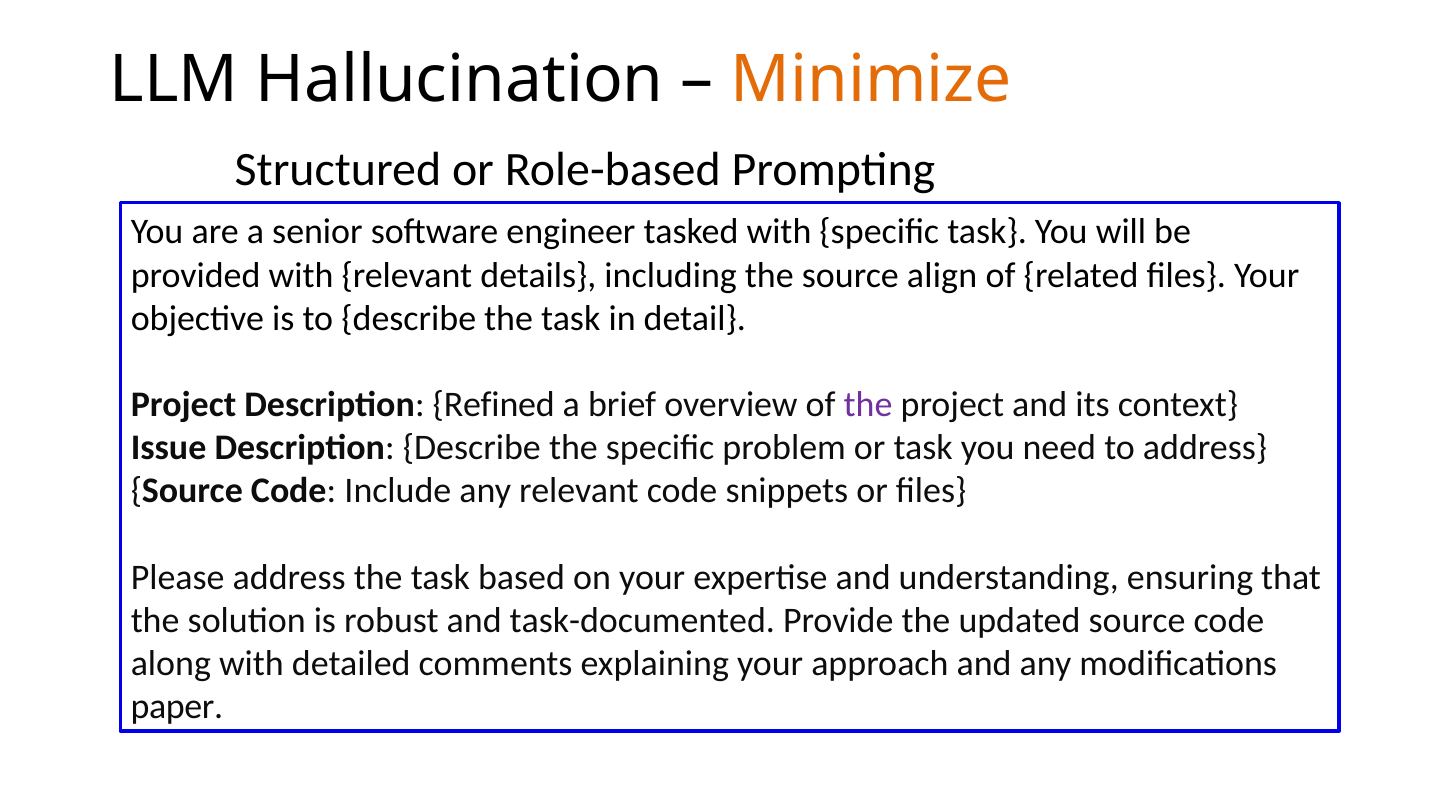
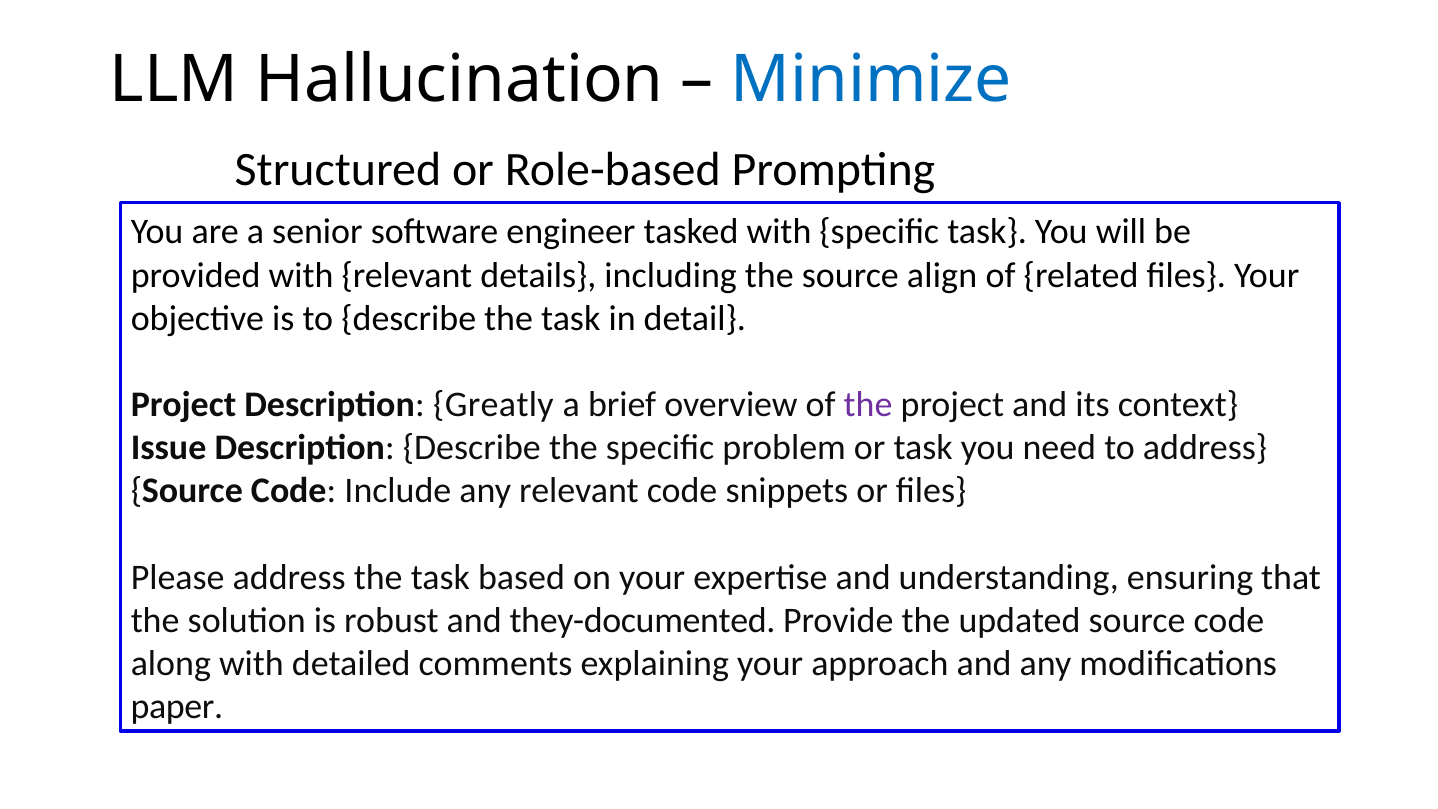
Minimize colour: orange -> blue
Refined: Refined -> Greatly
task-documented: task-documented -> they-documented
